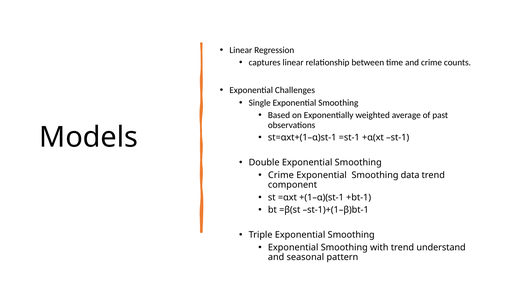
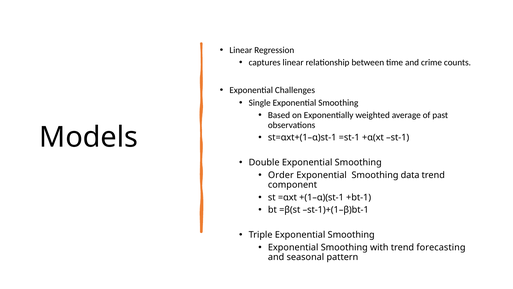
Crime at (281, 175): Crime -> Order
understand: understand -> forecasting
